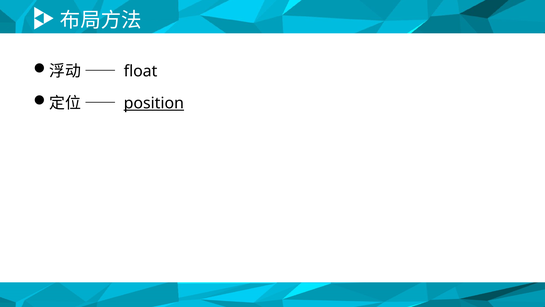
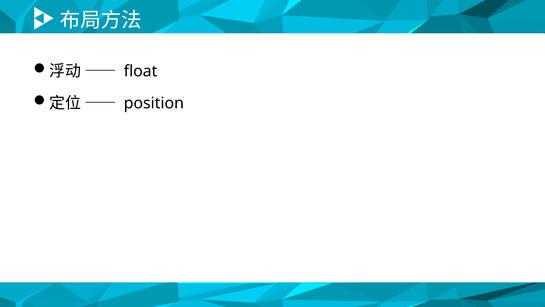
position underline: present -> none
